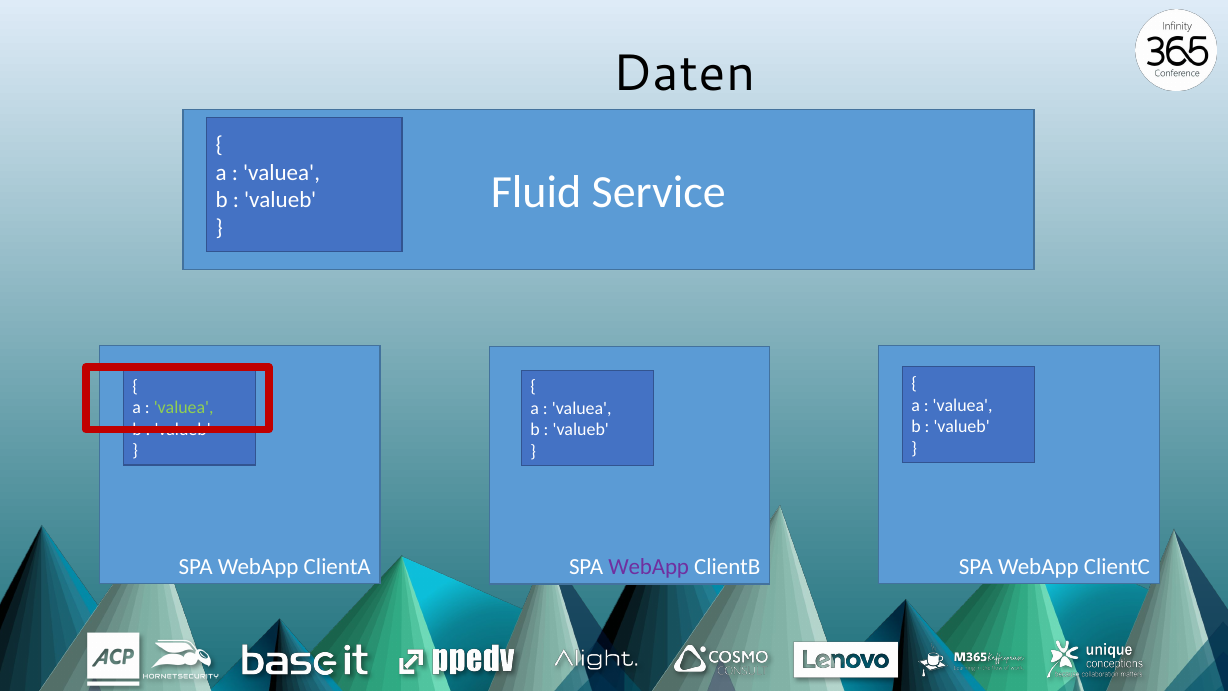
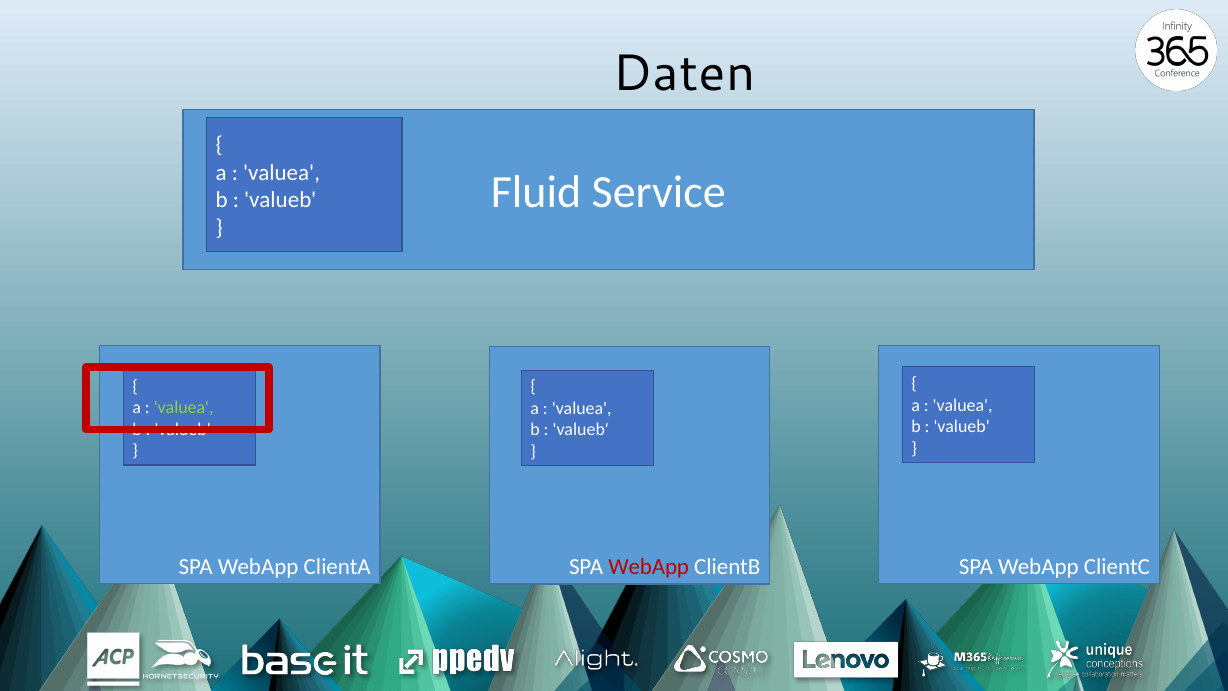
WebApp at (649, 567) colour: purple -> red
